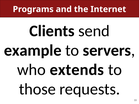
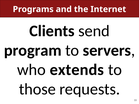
example: example -> program
